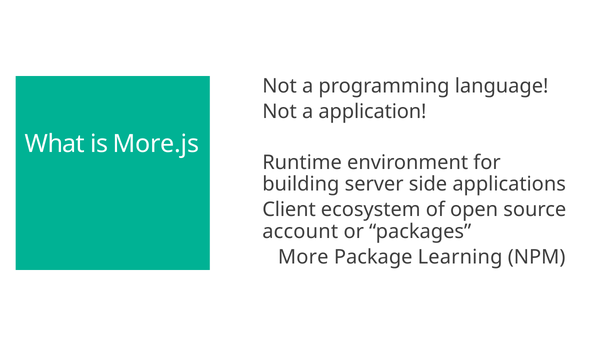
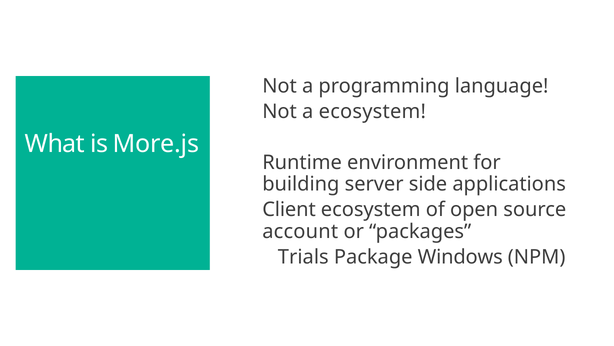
a application: application -> ecosystem
More: More -> Trials
Learning: Learning -> Windows
